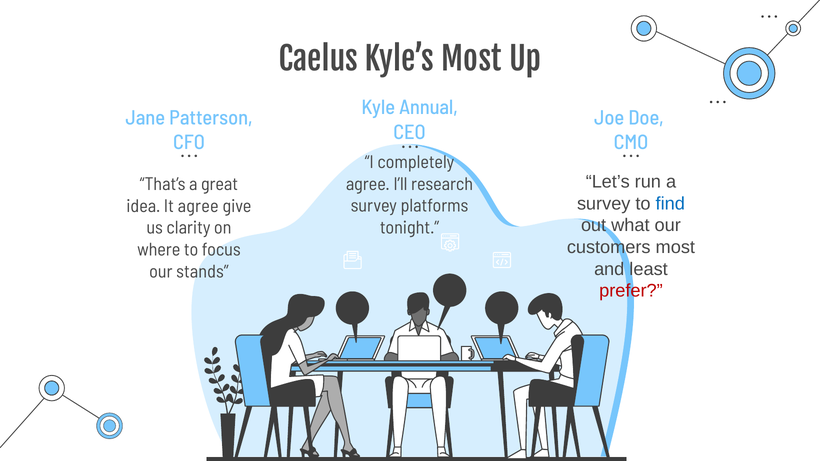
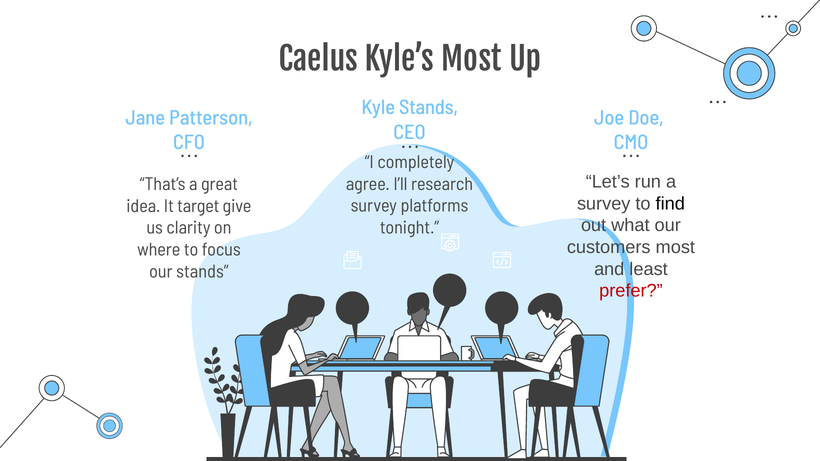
Kyle Annual: Annual -> Stands
find colour: blue -> black
It agree: agree -> target
